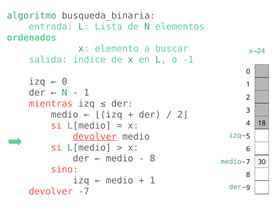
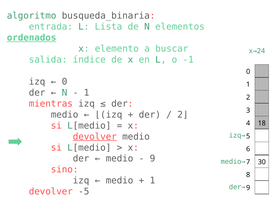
ordenados underline: none -> present
8 at (152, 158): 8 -> 9
devolver -7: -7 -> -5
